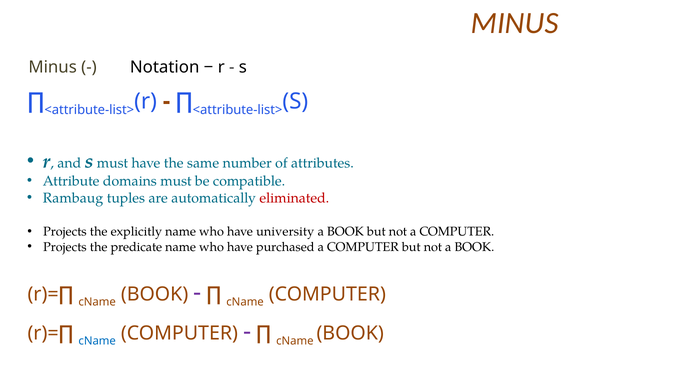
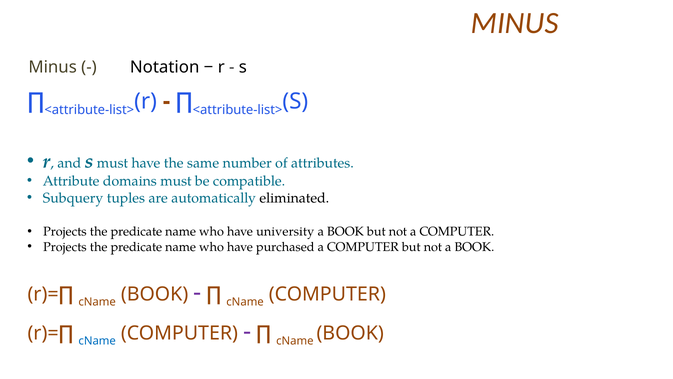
Rambaug: Rambaug -> Subquery
eliminated colour: red -> black
explicitly at (136, 232): explicitly -> predicate
